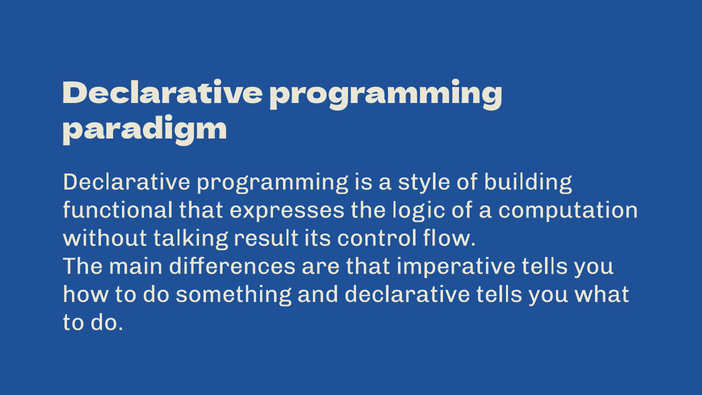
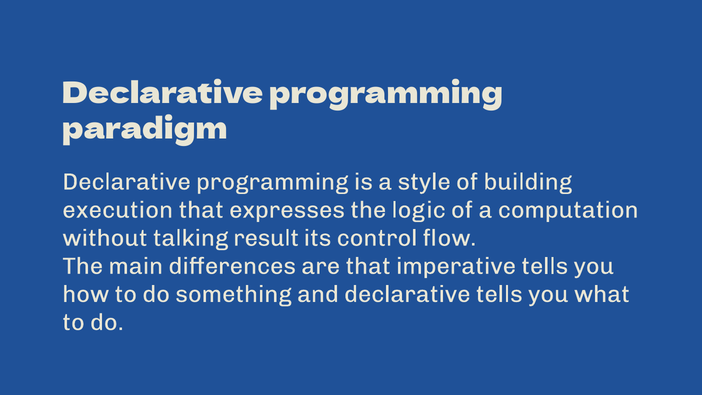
functional: functional -> execution
